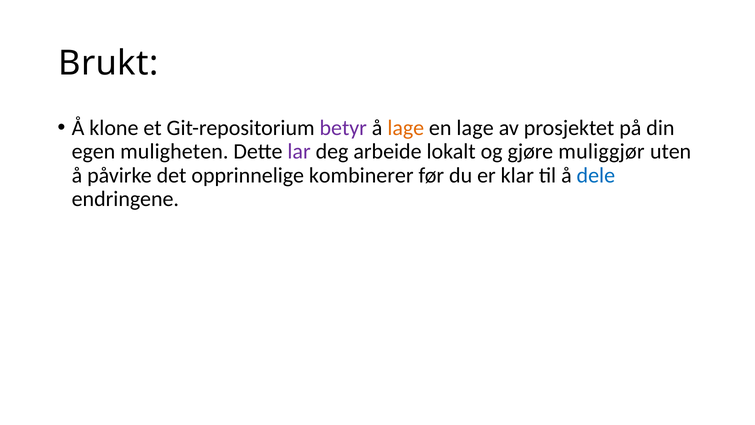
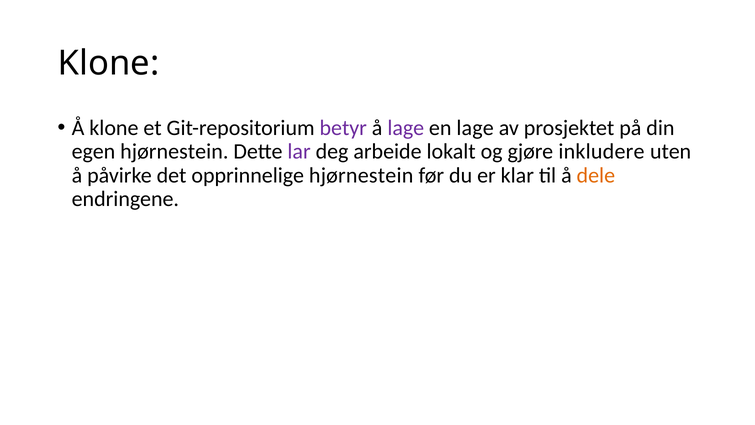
Brukt at (108, 63): Brukt -> Klone
lage at (406, 128) colour: orange -> purple
egen muligheten: muligheten -> hjørnestein
muliggjør: muliggjør -> inkludere
opprinnelige kombinerer: kombinerer -> hjørnestein
dele colour: blue -> orange
